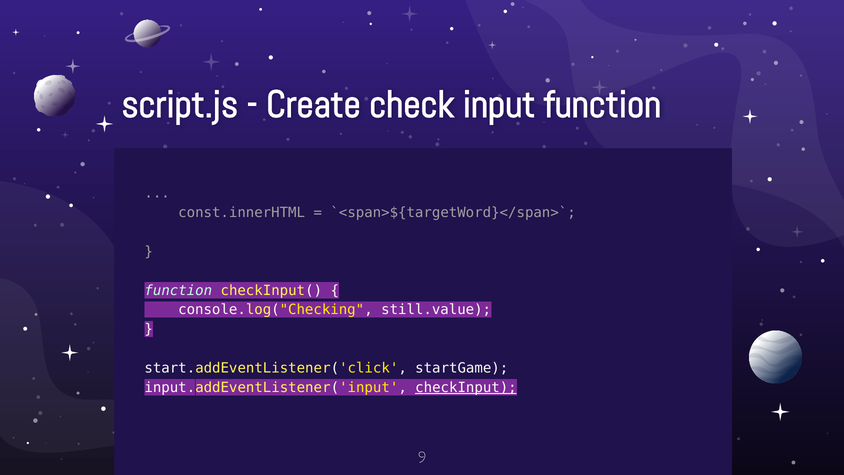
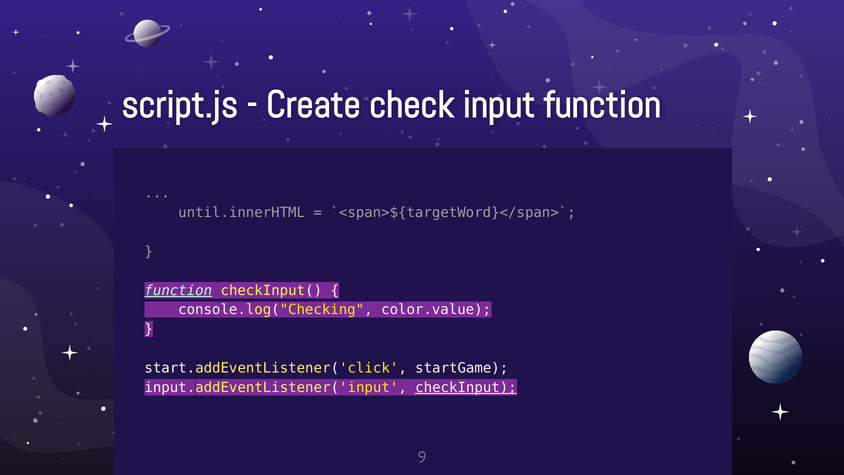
const.innerHTML: const.innerHTML -> until.innerHTML
function at (178, 290) underline: none -> present
still.value: still.value -> color.value
